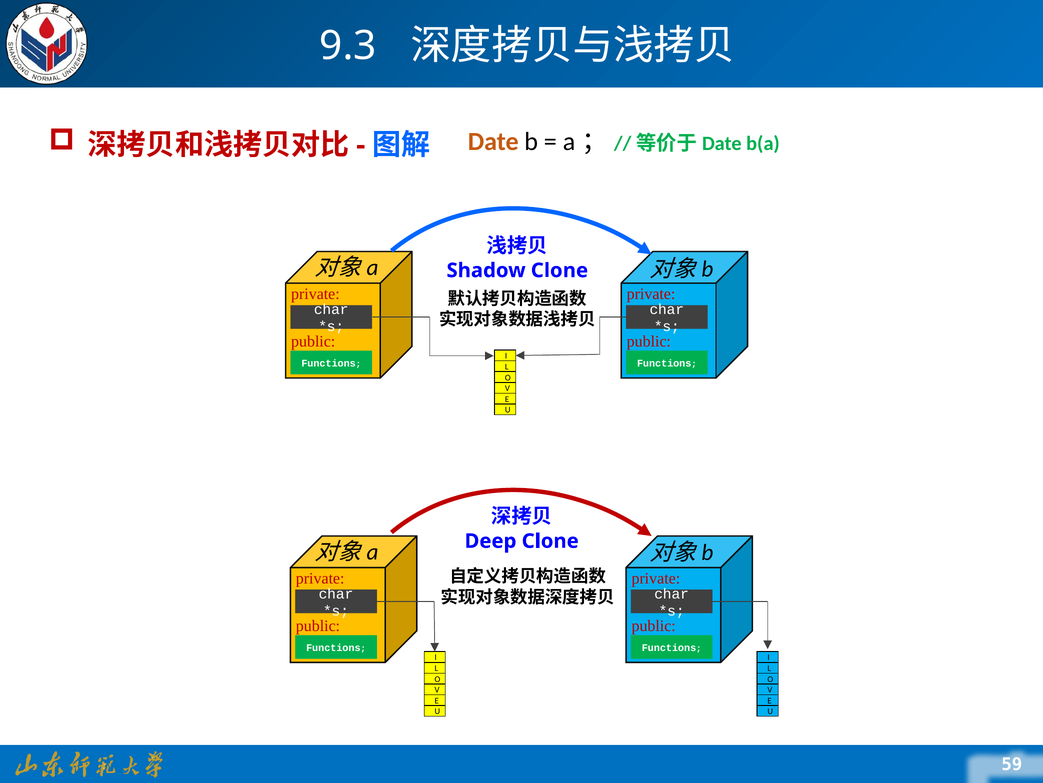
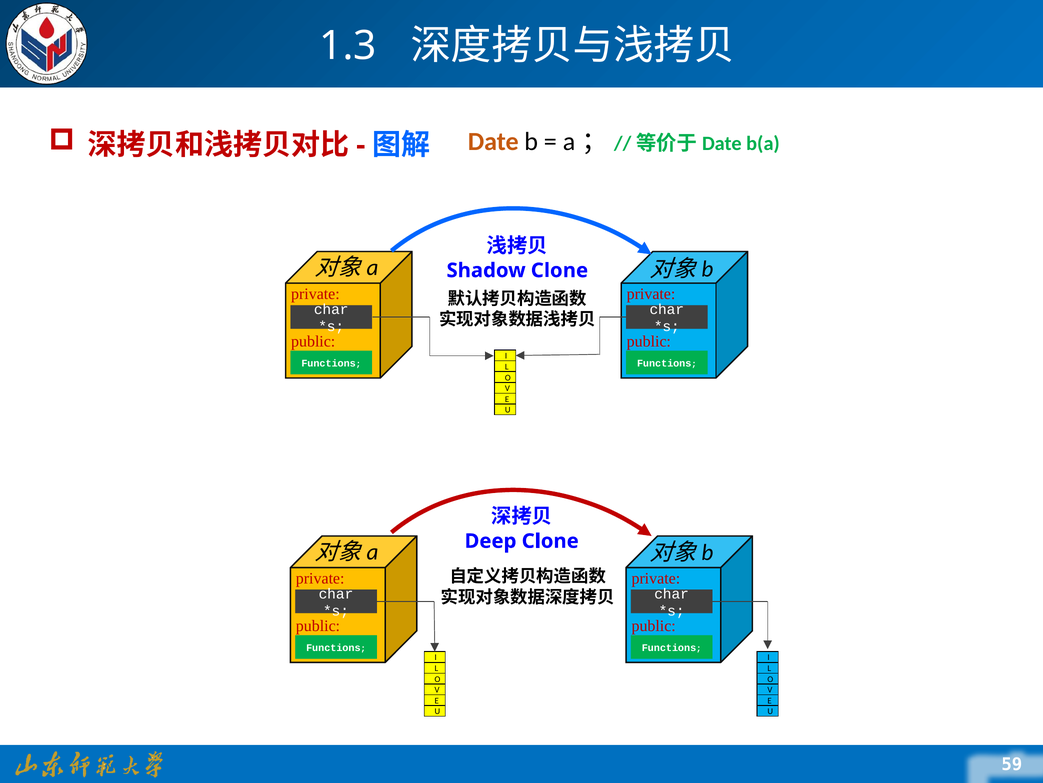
9.3: 9.3 -> 1.3
